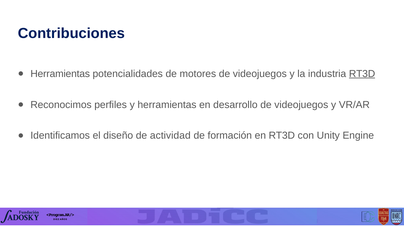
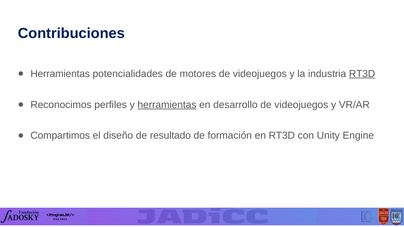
herramientas at (167, 105) underline: none -> present
Identificamos: Identificamos -> Compartimos
actividad: actividad -> resultado
